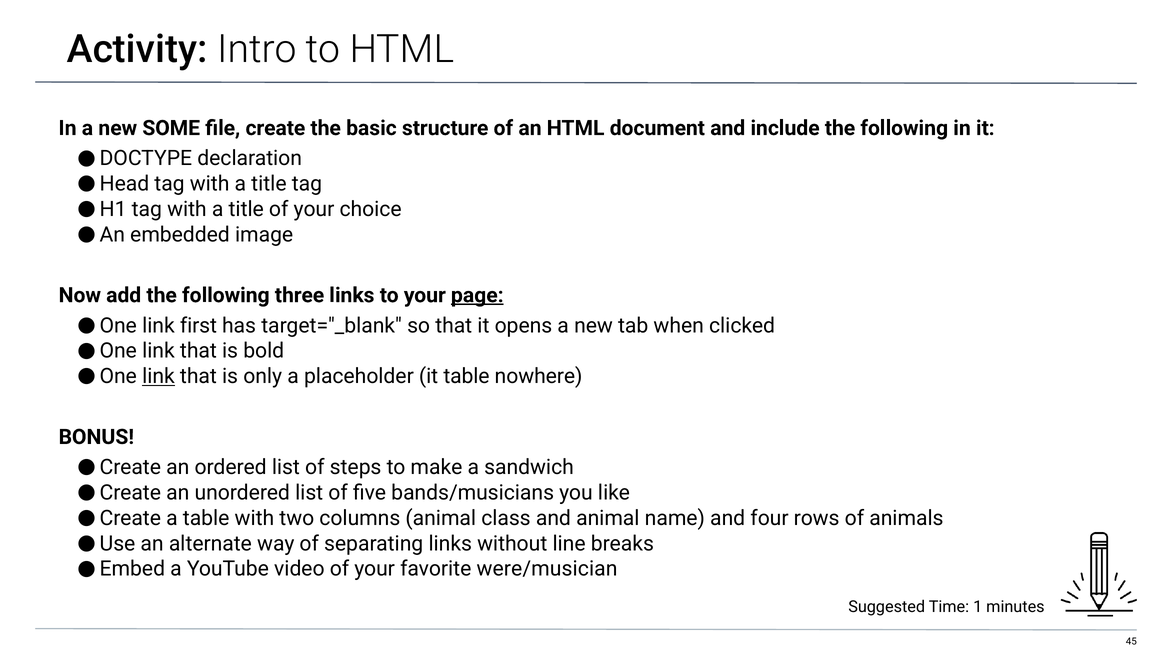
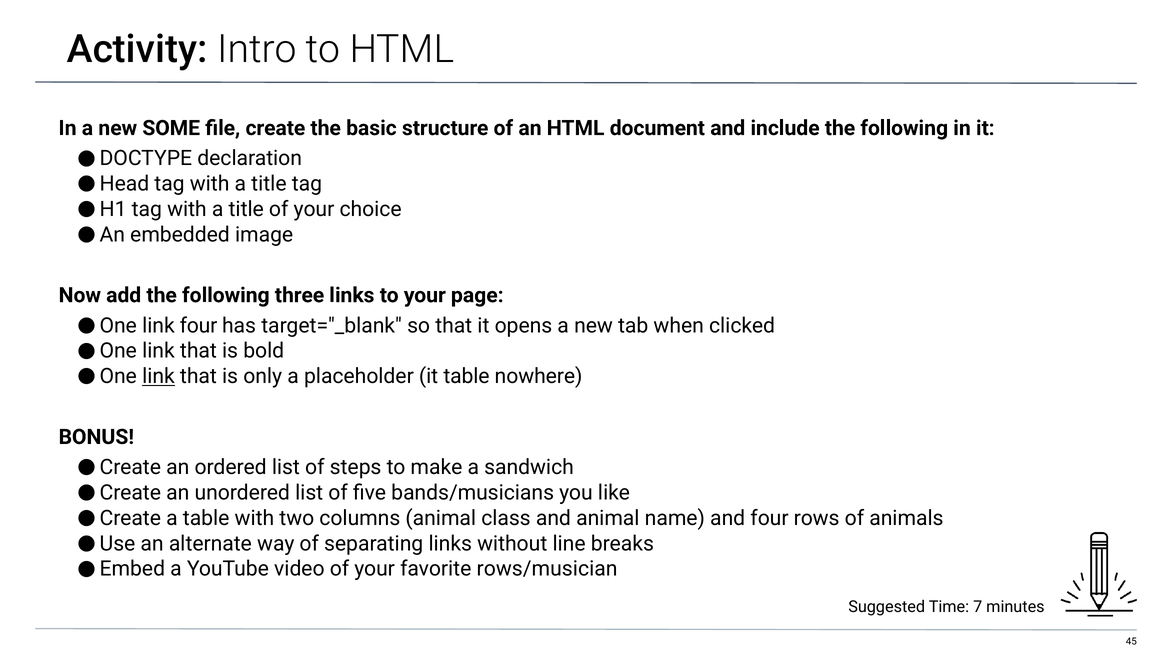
page underline: present -> none
link first: first -> four
were/musician: were/musician -> rows/musician
1: 1 -> 7
